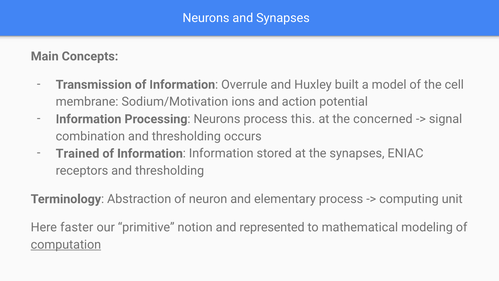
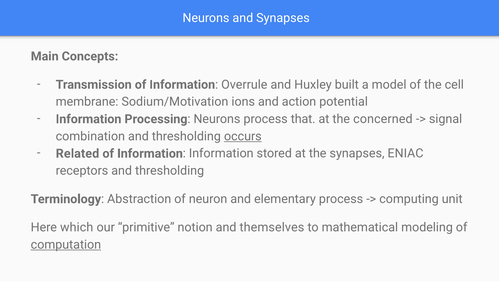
this: this -> that
occurs underline: none -> present
Trained: Trained -> Related
faster: faster -> which
represented: represented -> themselves
